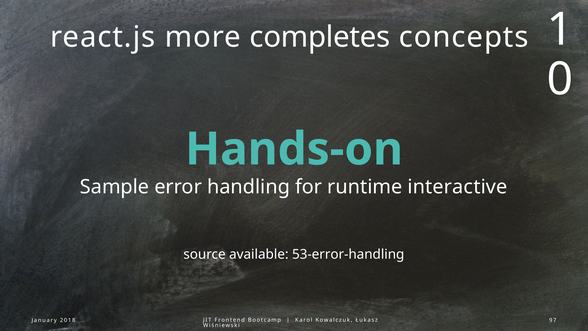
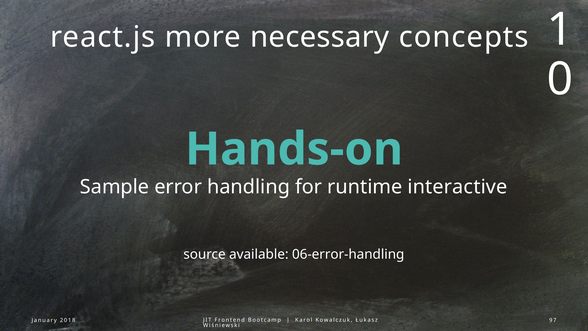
completes: completes -> necessary
53-error-handling: 53-error-handling -> 06-error-handling
